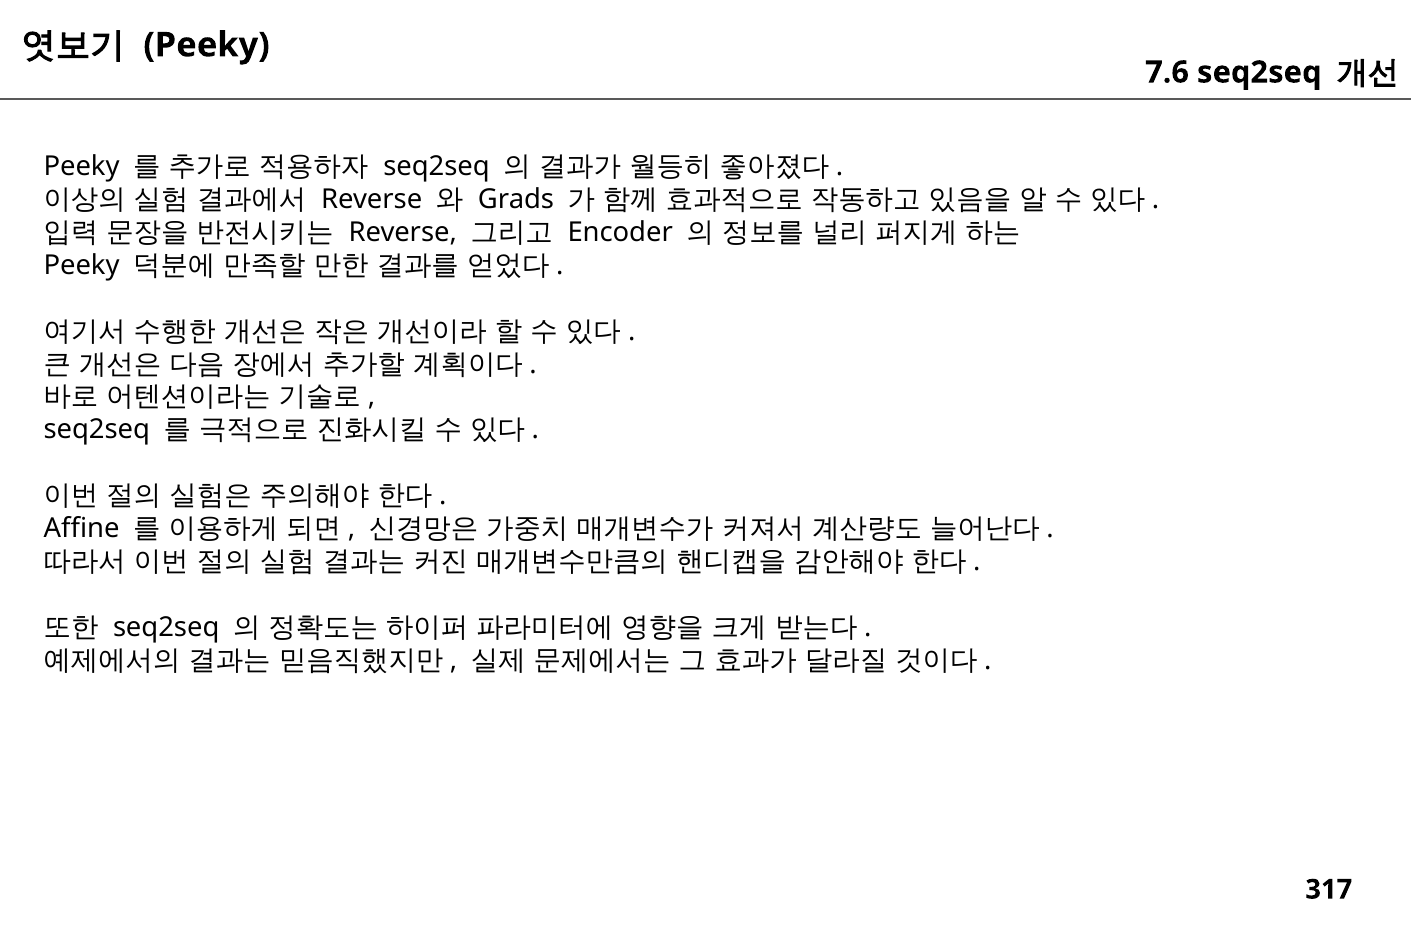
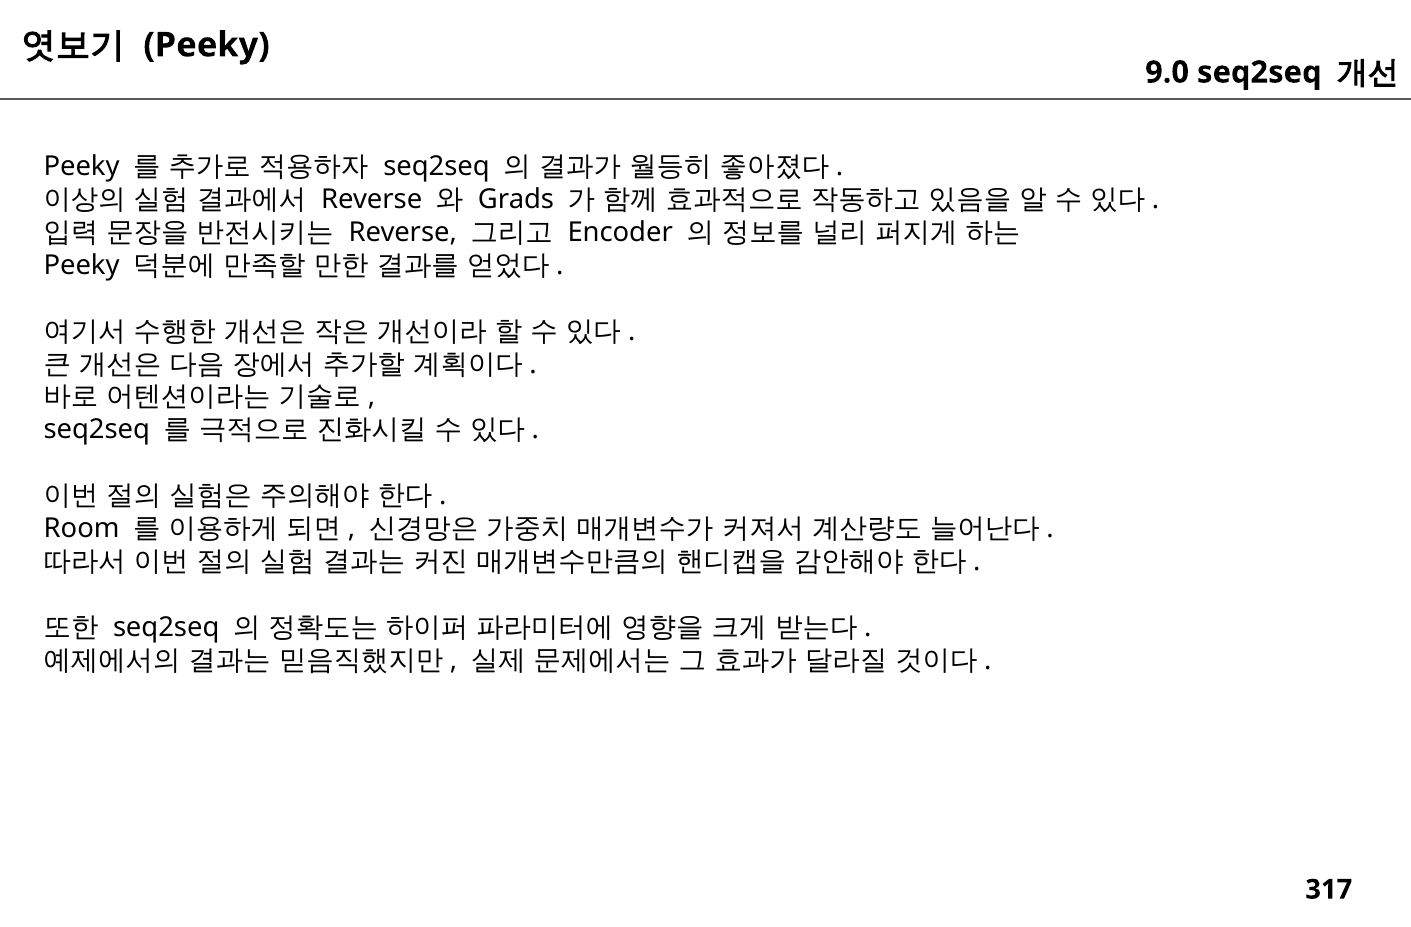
7.6: 7.6 -> 9.0
Affine: Affine -> Room
